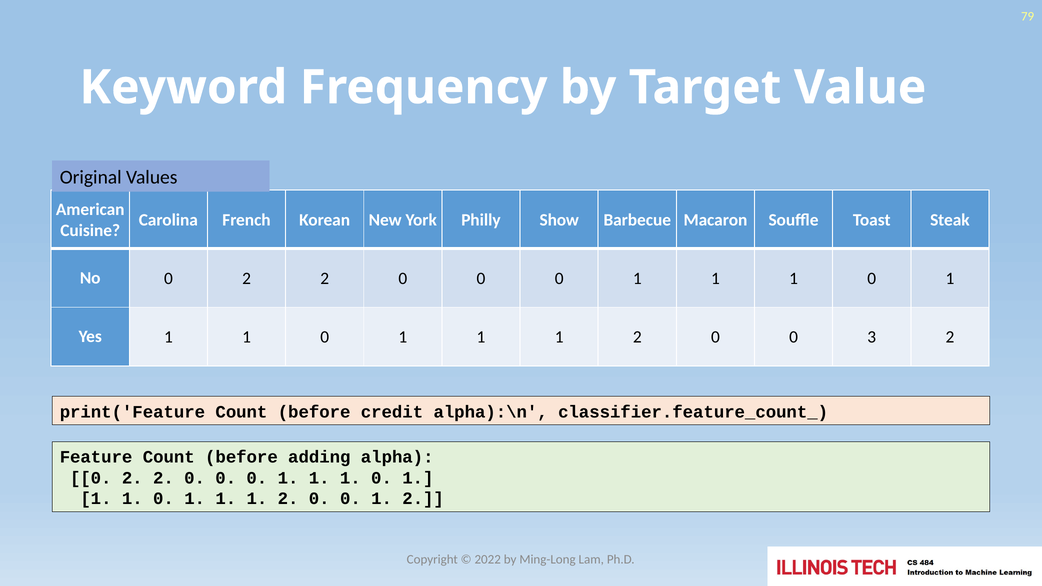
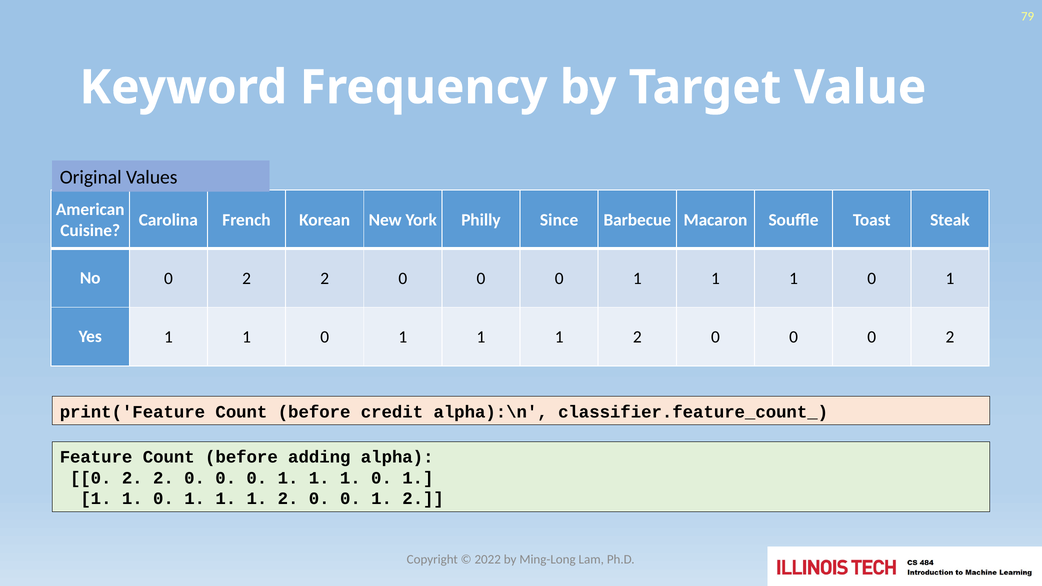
Show: Show -> Since
3 at (872, 337): 3 -> 0
